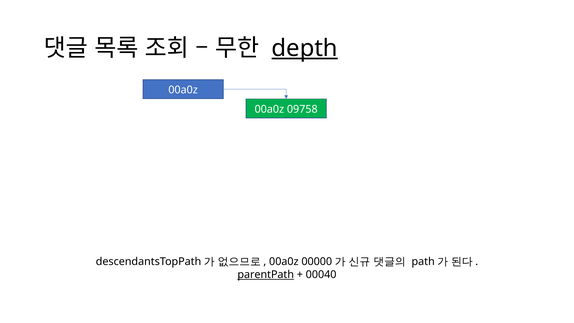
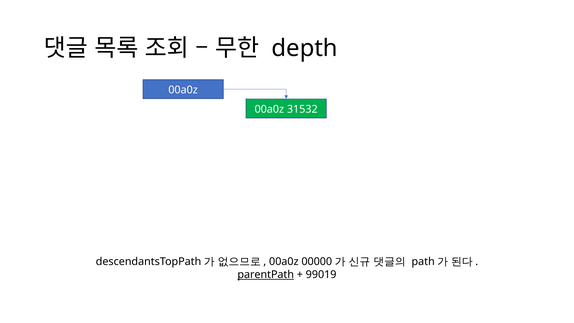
depth underline: present -> none
09758: 09758 -> 31532
00040: 00040 -> 99019
